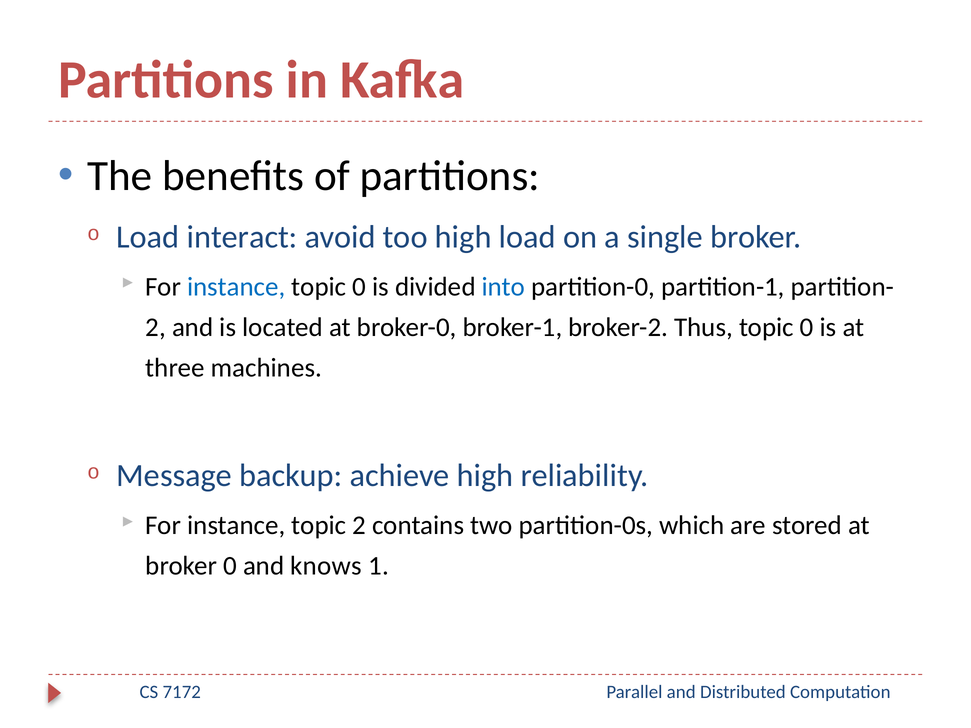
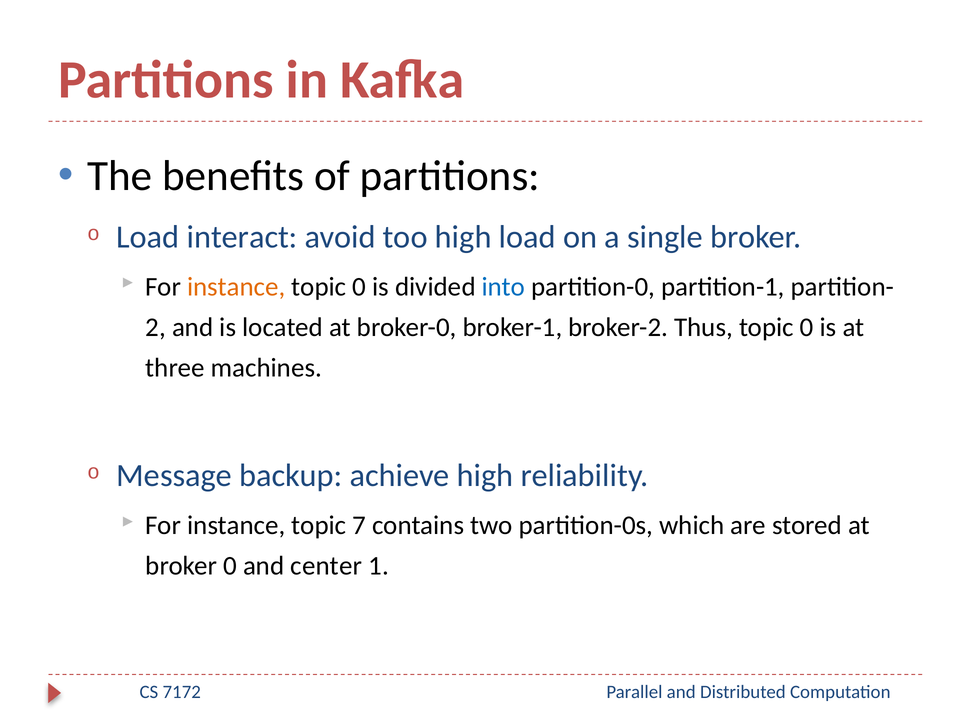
instance at (236, 287) colour: blue -> orange
topic 2: 2 -> 7
knows: knows -> center
